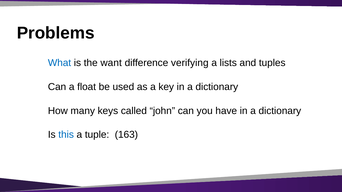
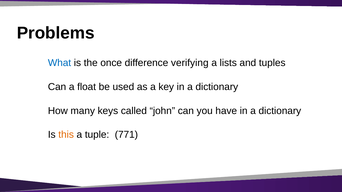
want: want -> once
this colour: blue -> orange
163: 163 -> 771
